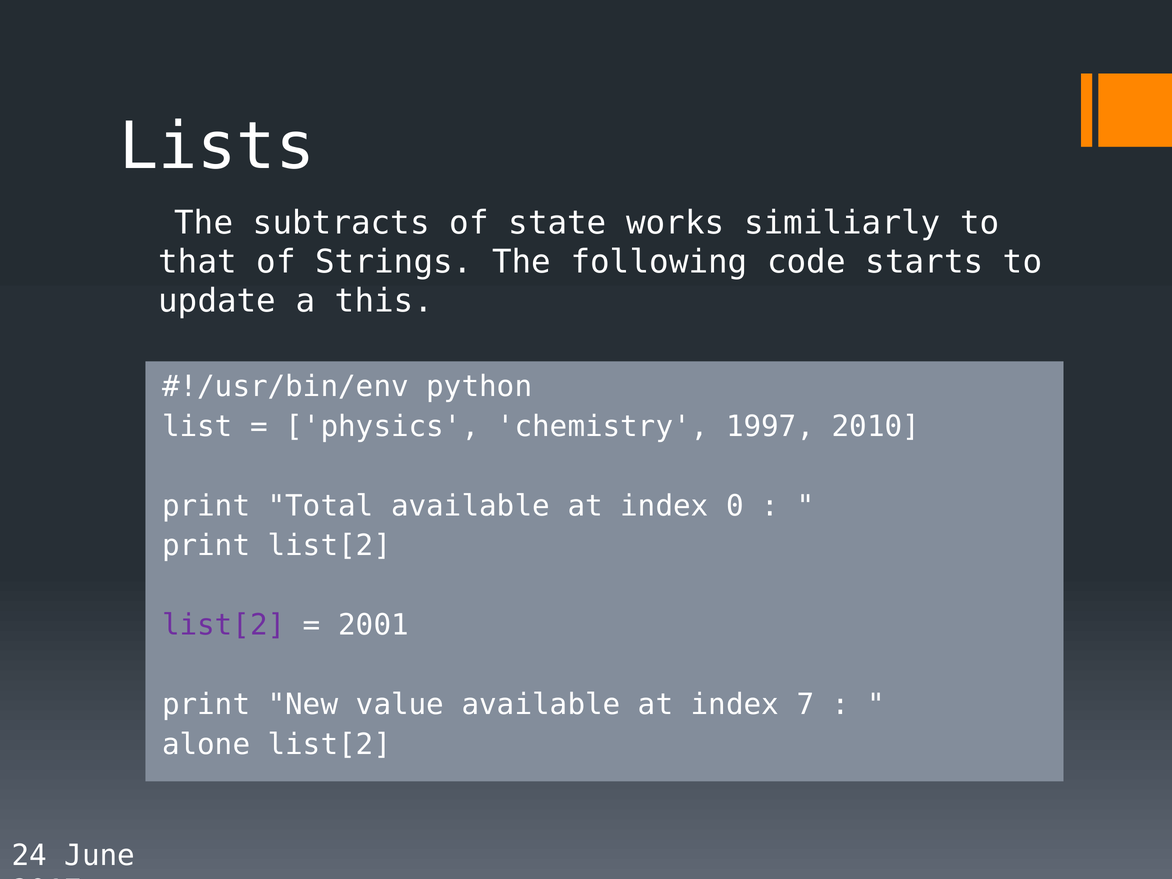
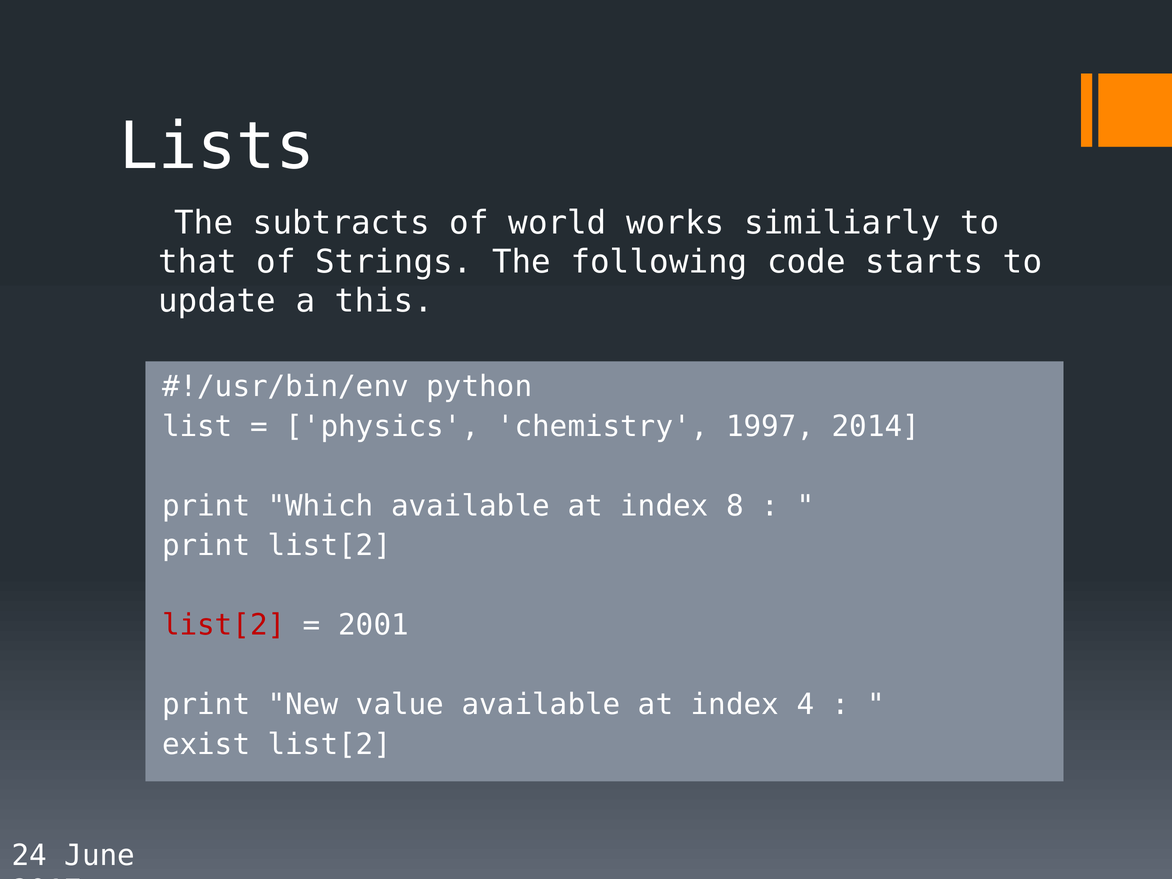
state: state -> world
2010: 2010 -> 2014
Total: Total -> Which
0: 0 -> 8
list[2 at (224, 625) colour: purple -> red
7: 7 -> 4
alone: alone -> exist
